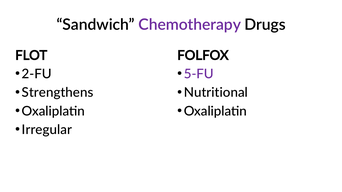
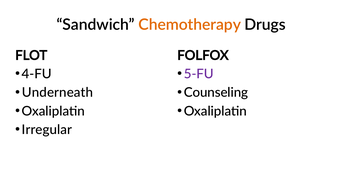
Chemotherapy colour: purple -> orange
2-FU: 2-FU -> 4-FU
Strengthens: Strengthens -> Underneath
Nutritional: Nutritional -> Counseling
